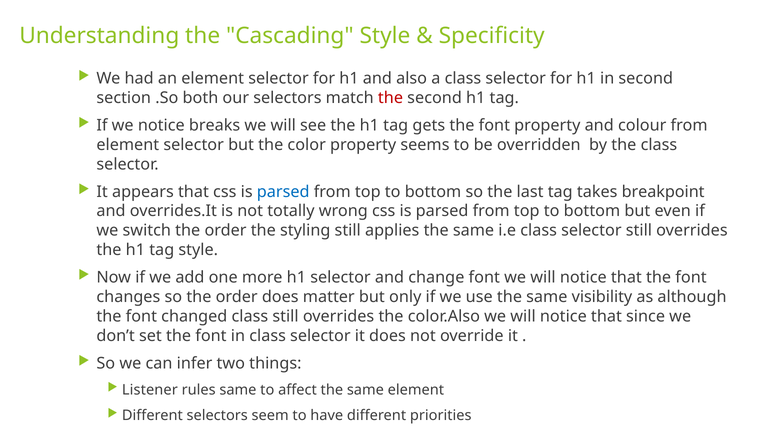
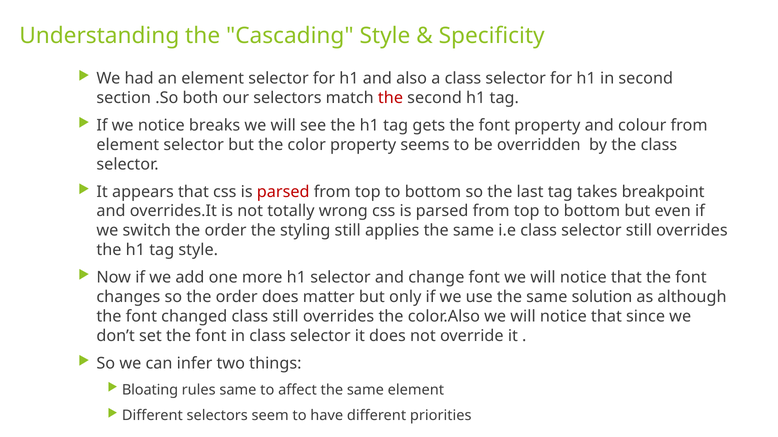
parsed at (283, 192) colour: blue -> red
visibility: visibility -> solution
Listener: Listener -> Bloating
